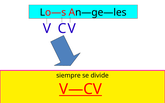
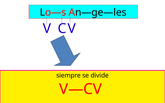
V—CV underline: present -> none
